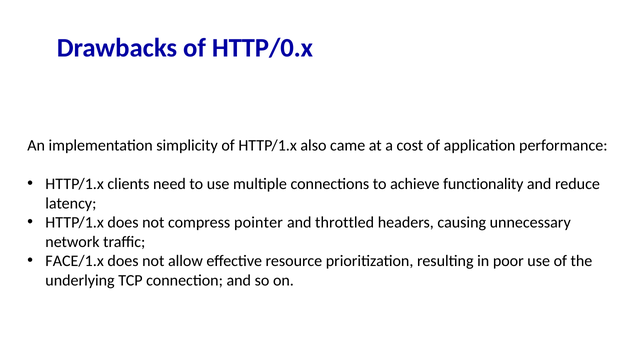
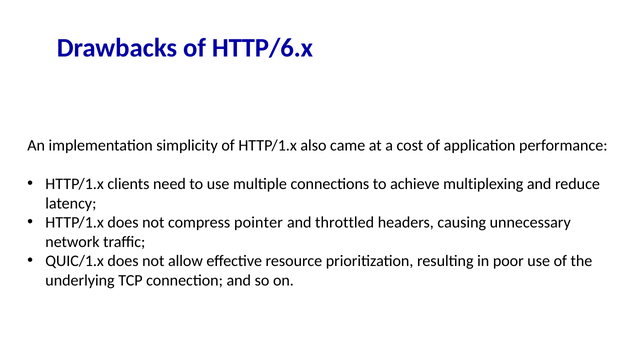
HTTP/0.x: HTTP/0.x -> HTTP/6.x
functionality: functionality -> multiplexing
FACE/1.x: FACE/1.x -> QUIC/1.x
